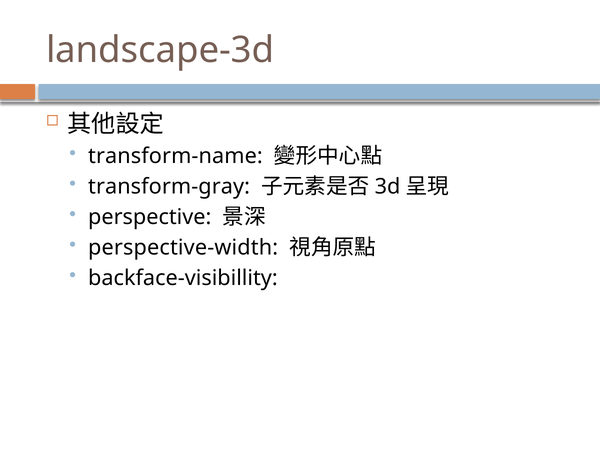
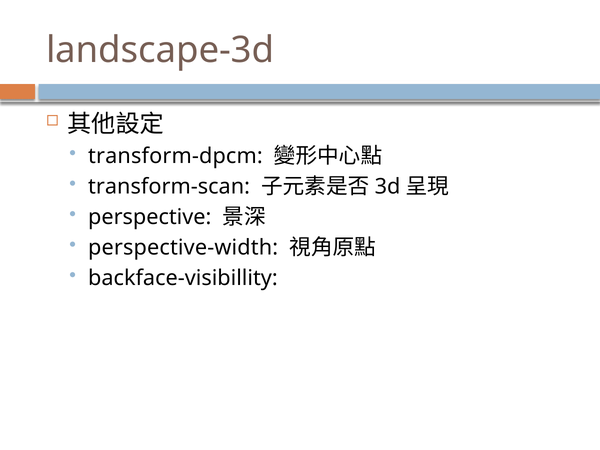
transform-name: transform-name -> transform-dpcm
transform-gray: transform-gray -> transform-scan
